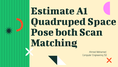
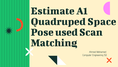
both: both -> used
